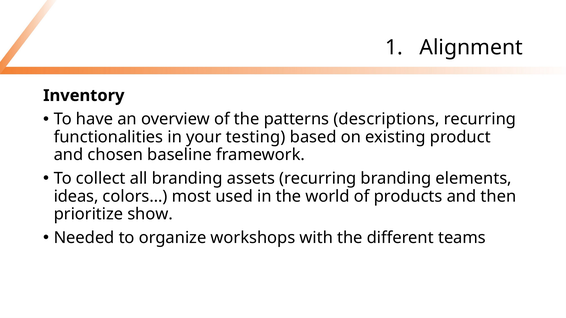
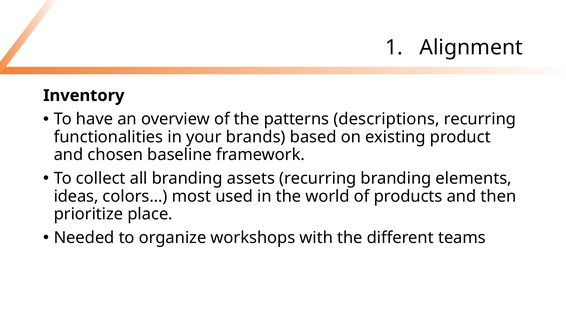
testing: testing -> brands
show: show -> place
